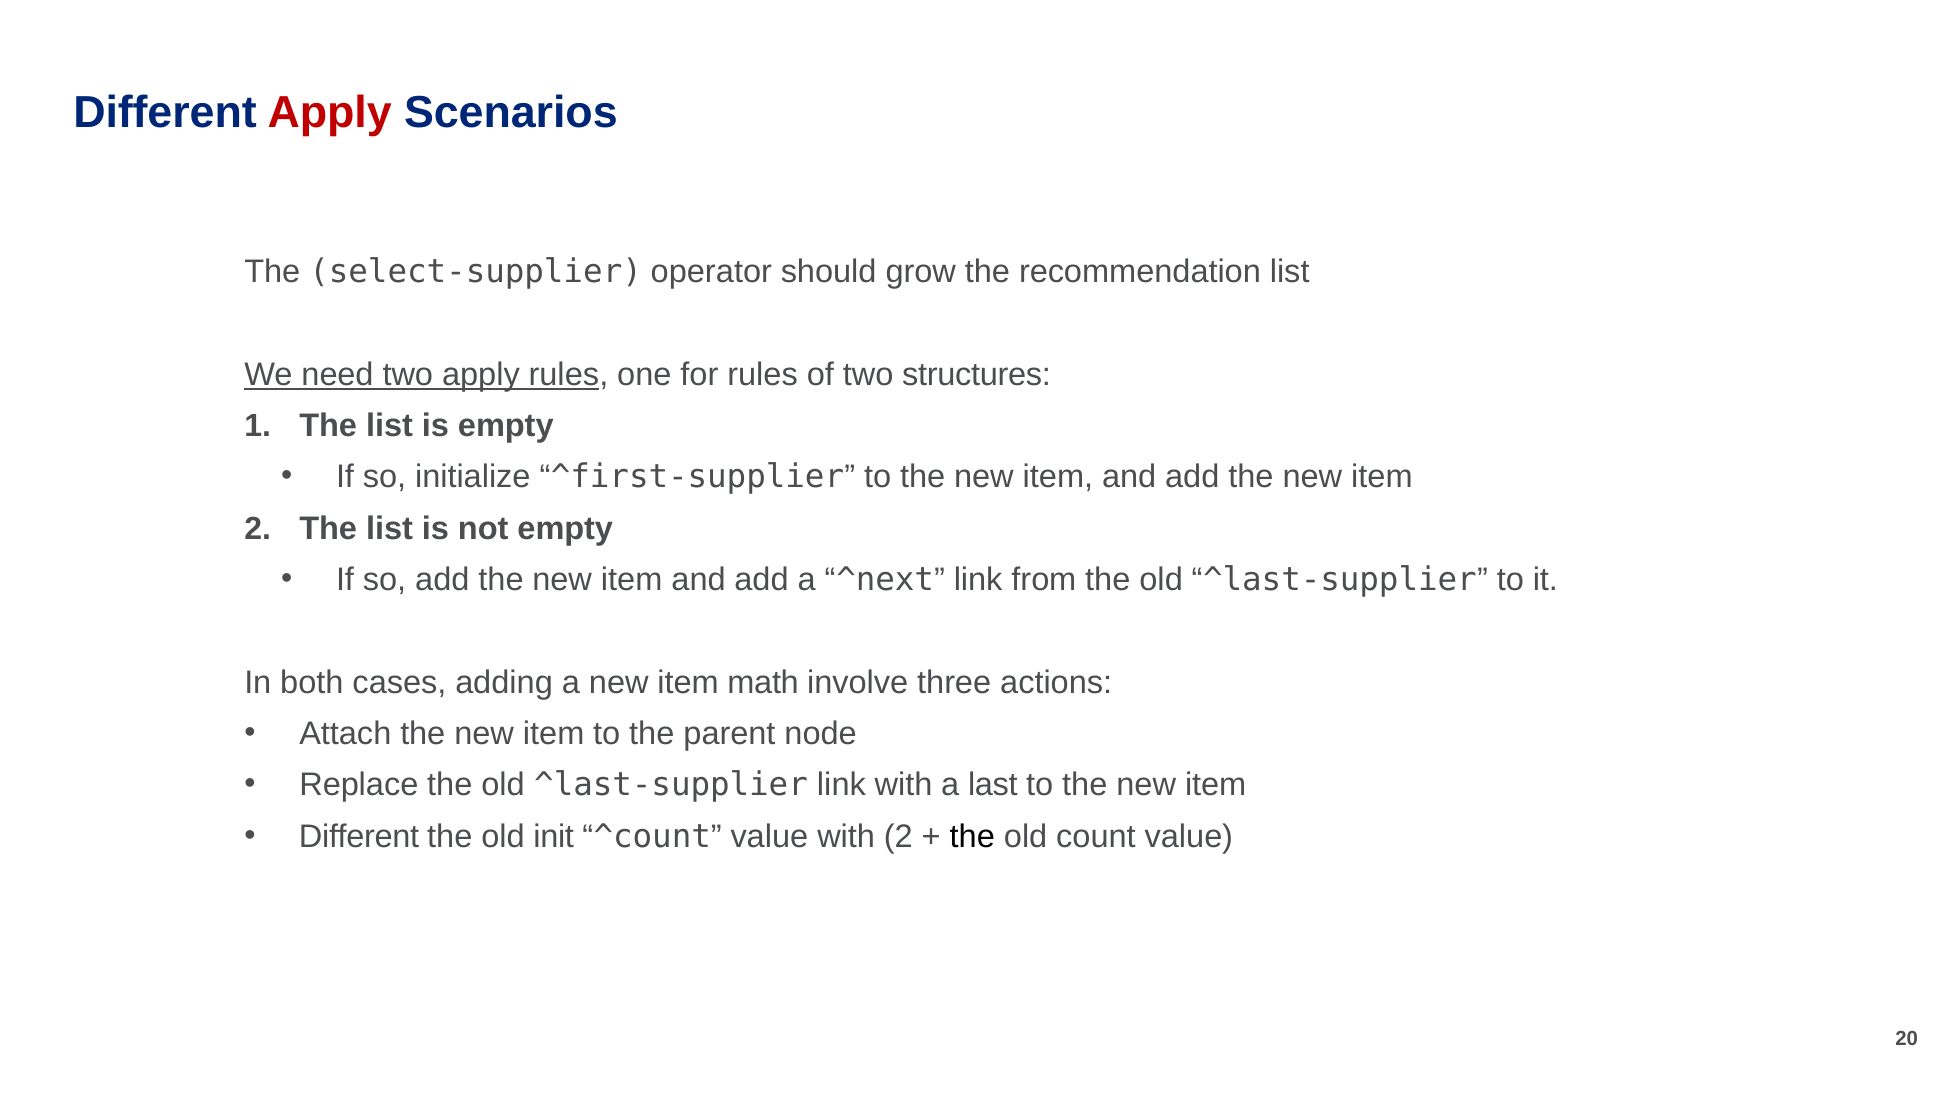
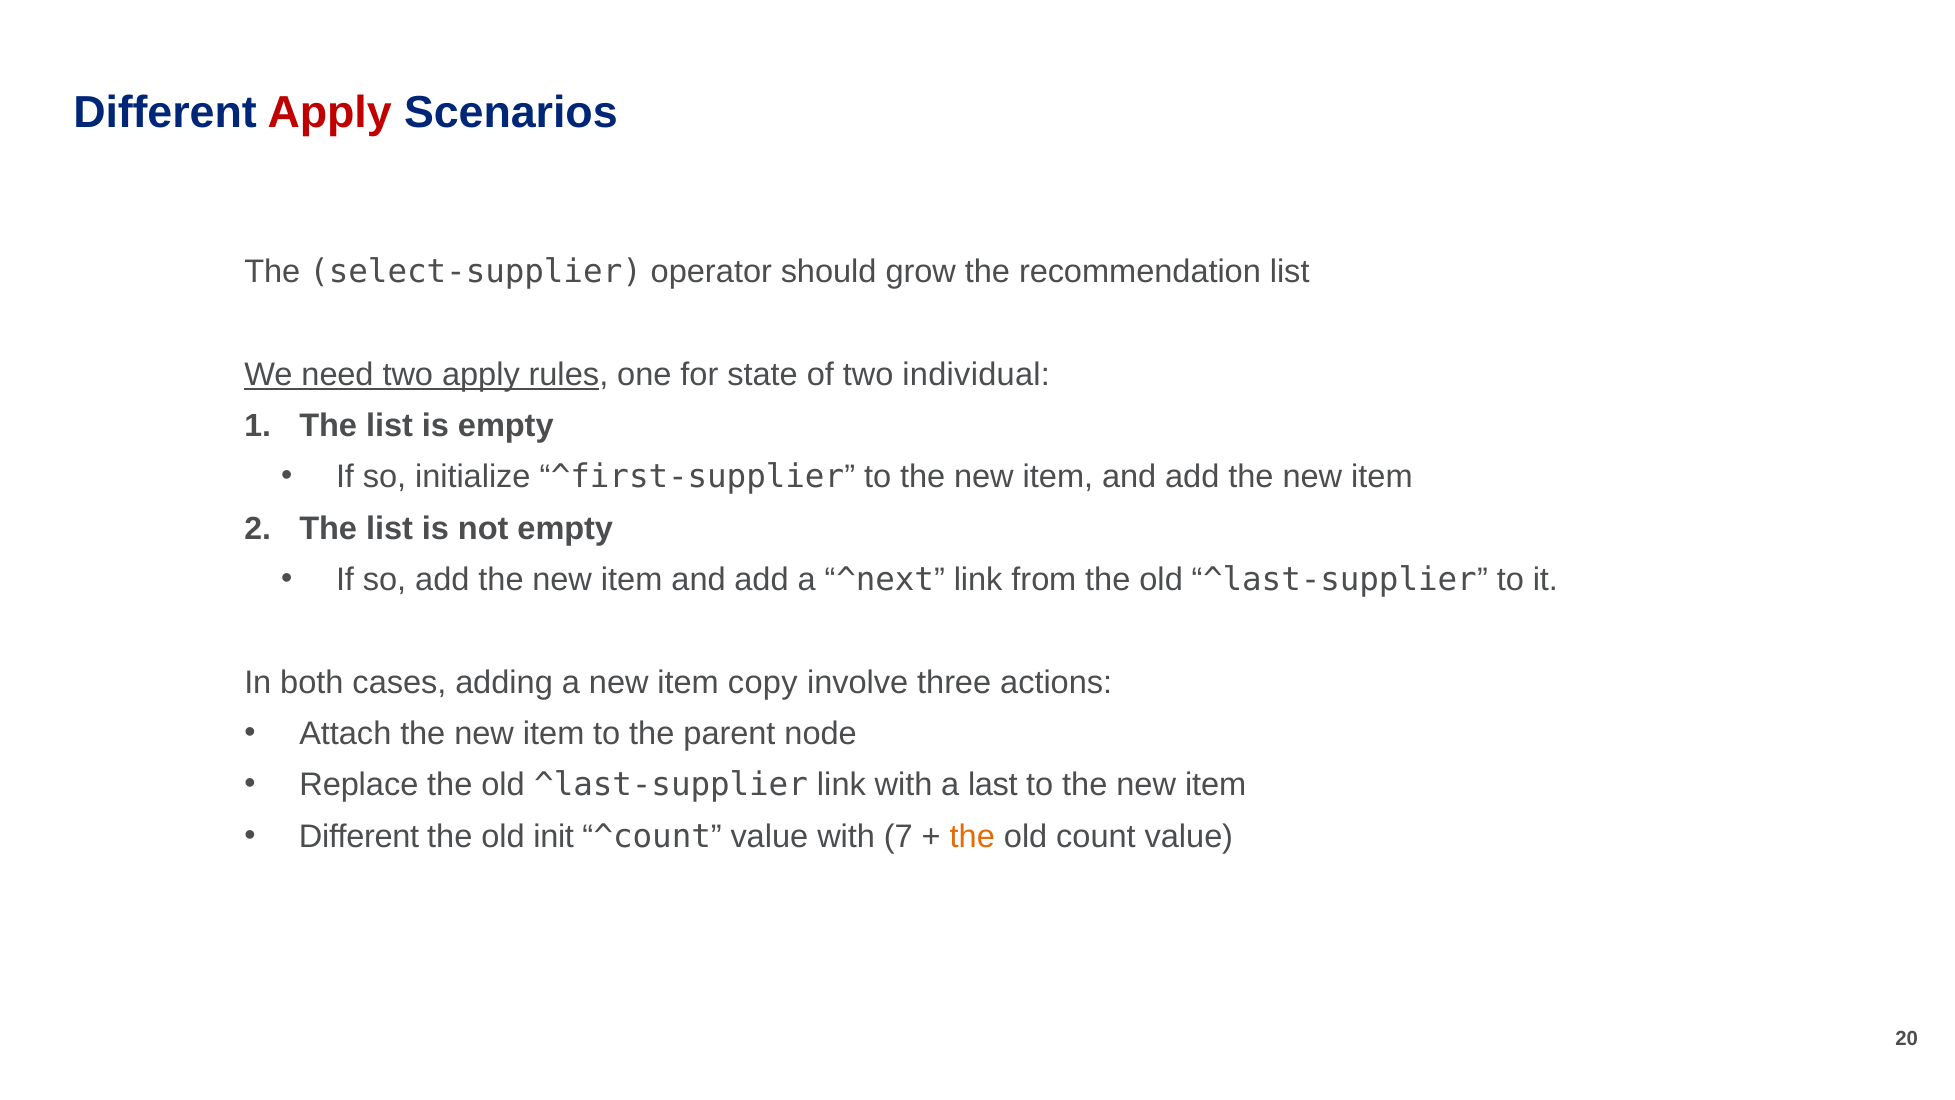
for rules: rules -> state
structures: structures -> individual
math: math -> copy
with 2: 2 -> 7
the at (972, 836) colour: black -> orange
